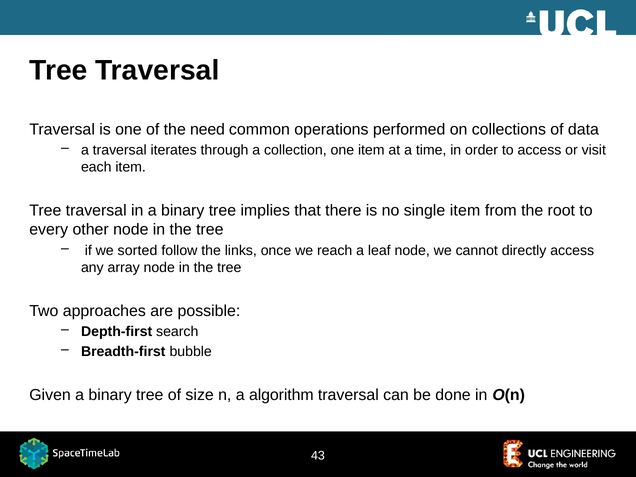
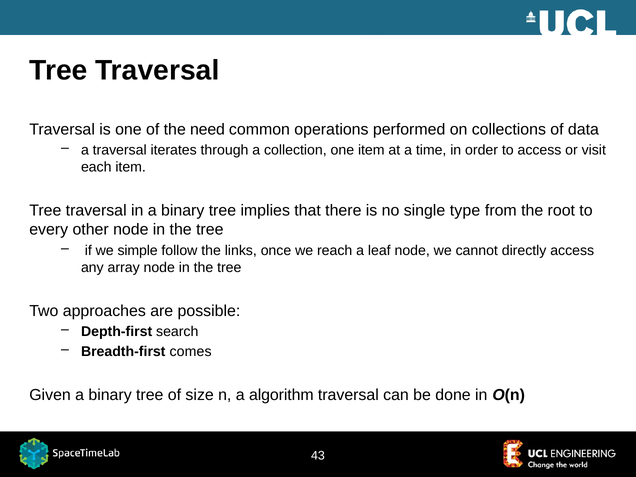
single item: item -> type
sorted: sorted -> simple
bubble: bubble -> comes
